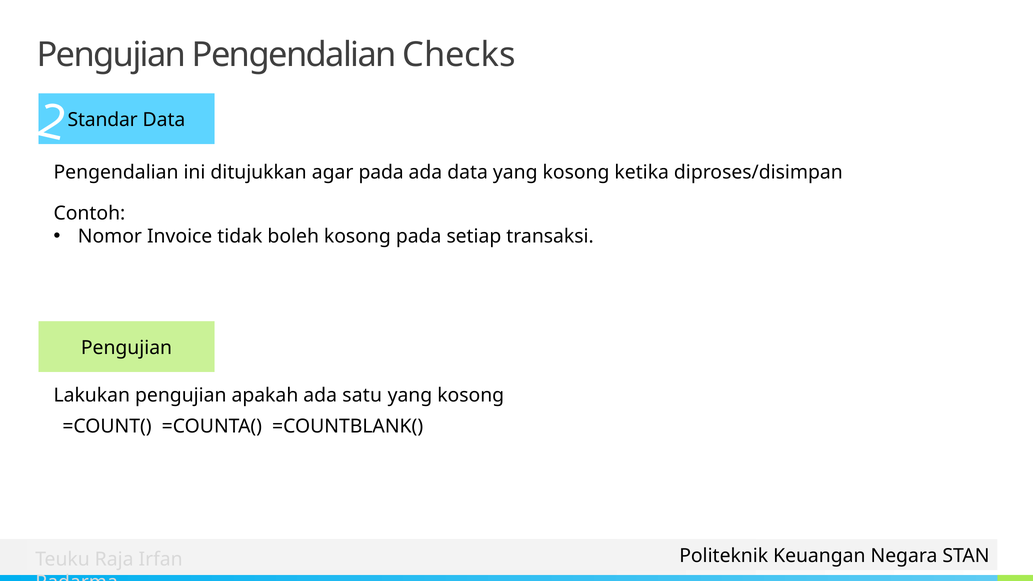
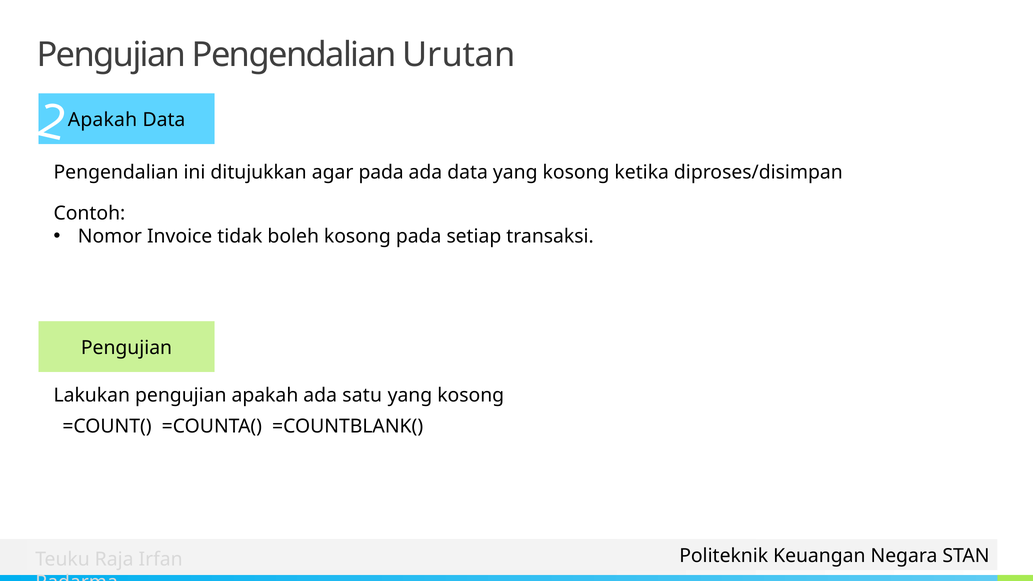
Checks: Checks -> Urutan
Standar at (103, 120): Standar -> Apakah
